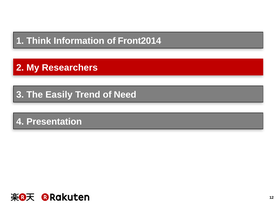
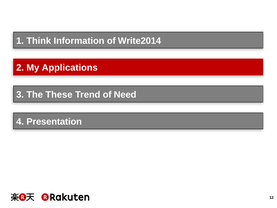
Front2014: Front2014 -> Write2014
Researchers: Researchers -> Applications
Easily: Easily -> These
